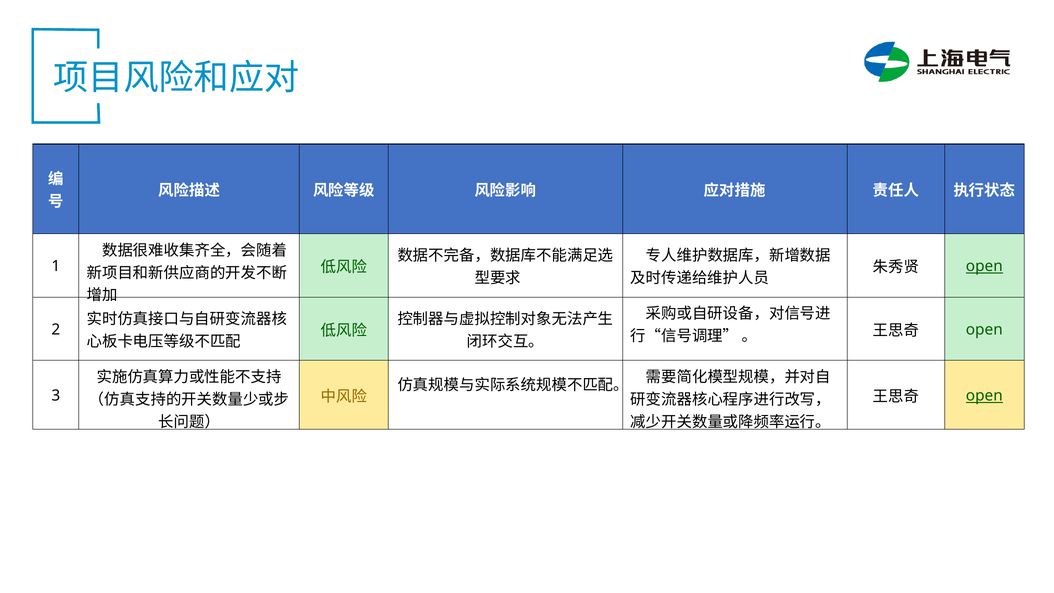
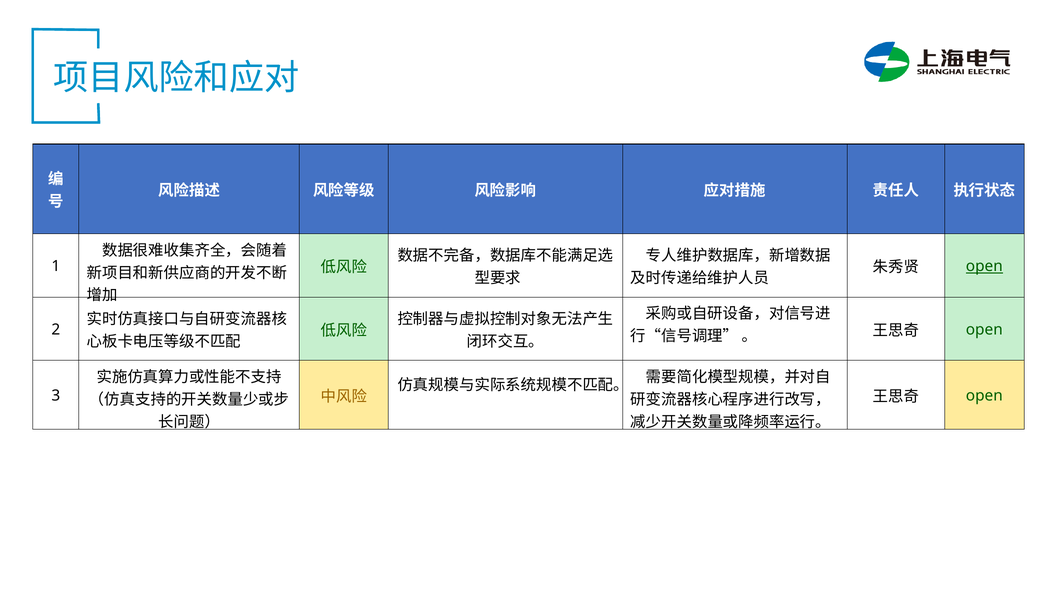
open at (984, 396) underline: present -> none
